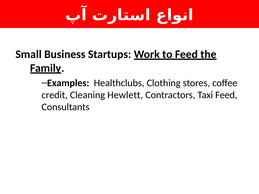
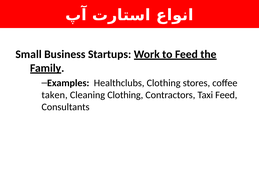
credit: credit -> taken
Cleaning Hewlett: Hewlett -> Clothing
